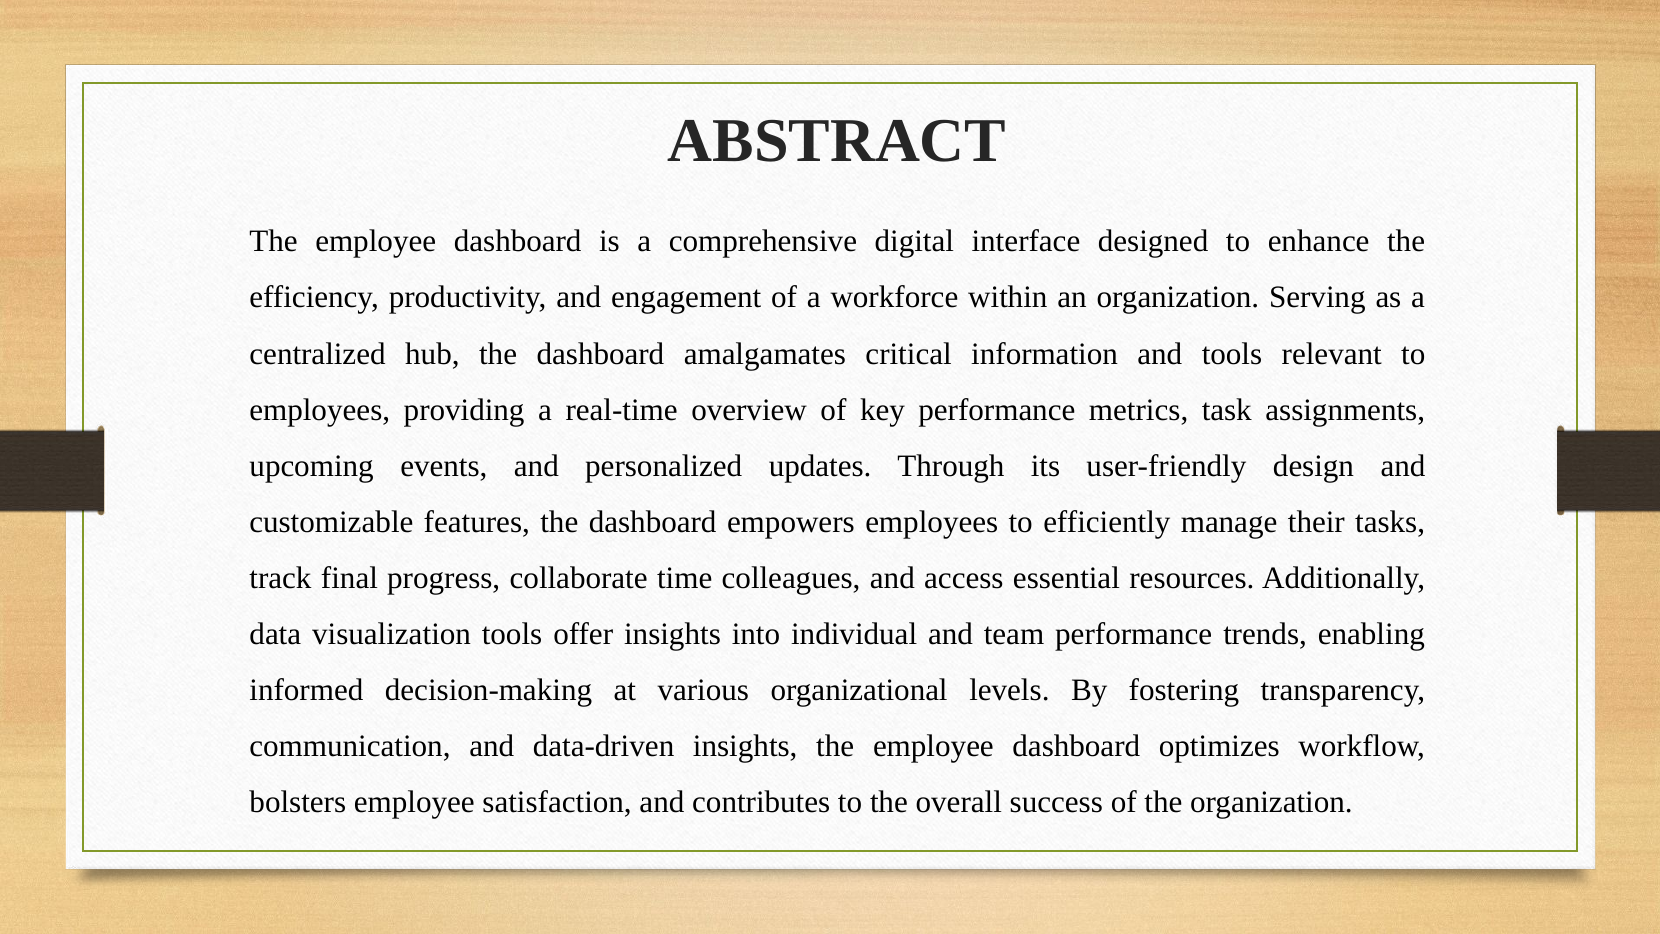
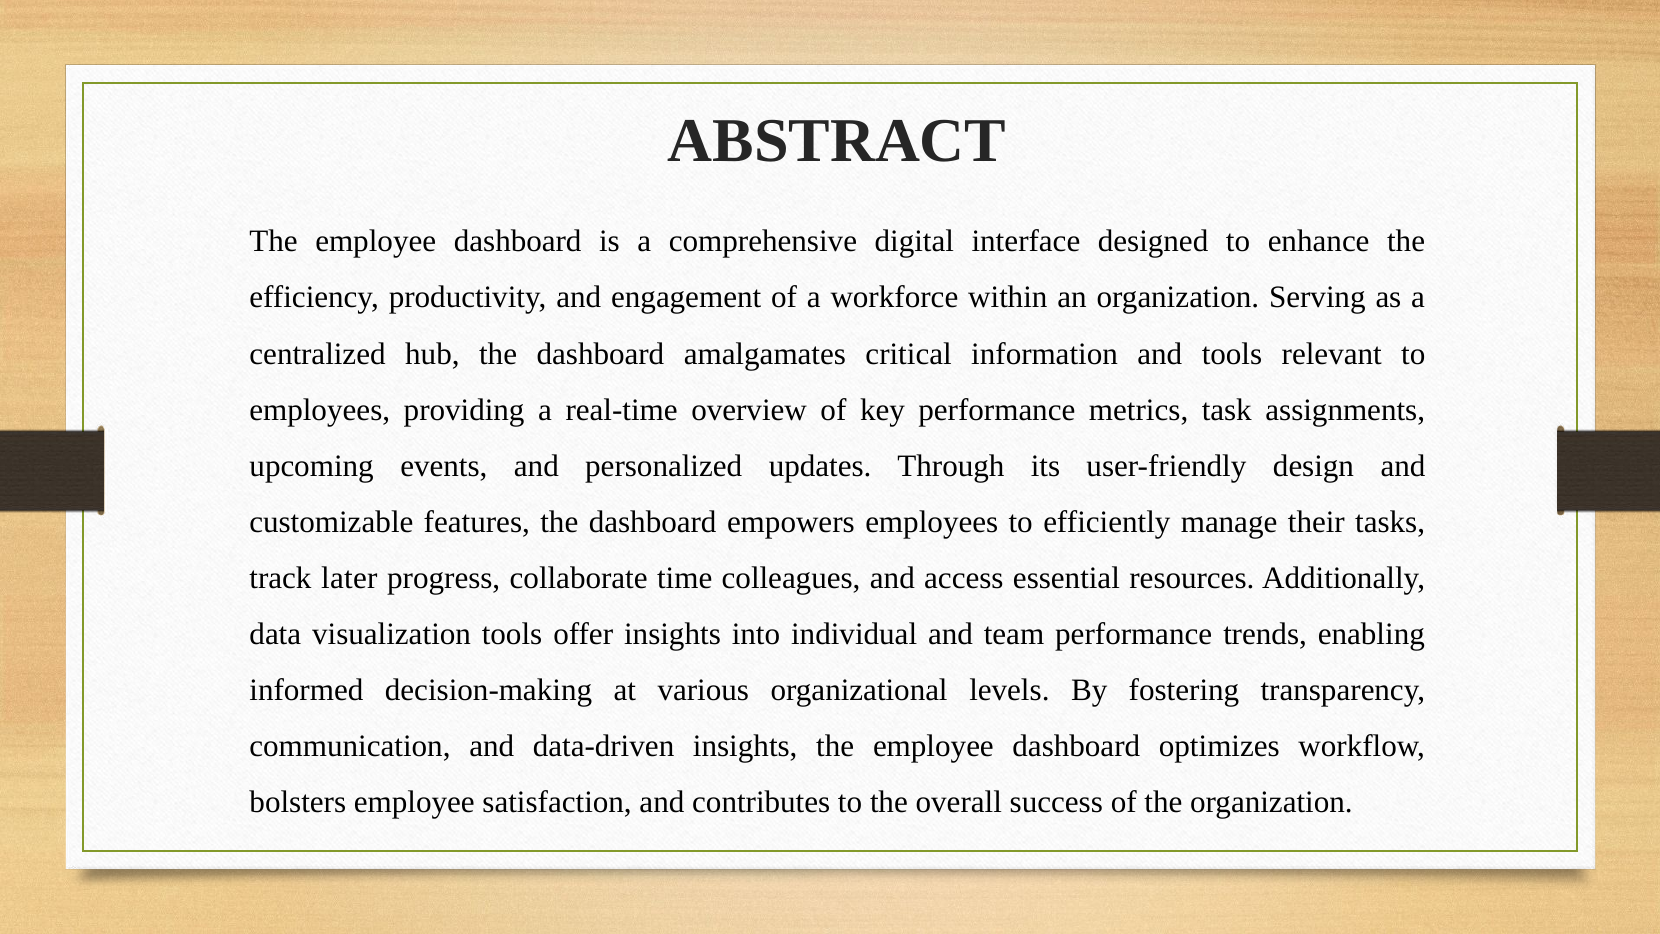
final: final -> later
